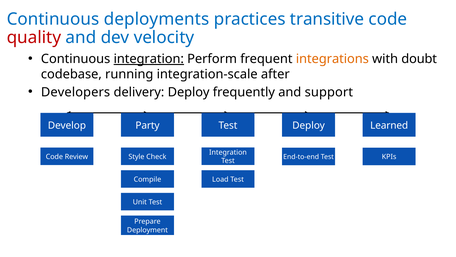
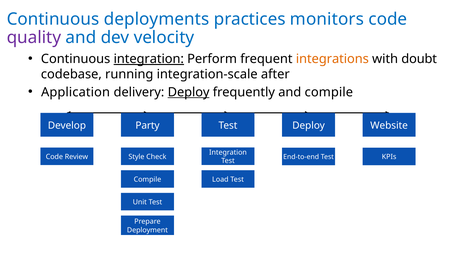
transitive: transitive -> monitors
quality colour: red -> purple
Developers: Developers -> Application
Deploy at (189, 92) underline: none -> present
and support: support -> compile
Learned: Learned -> Website
